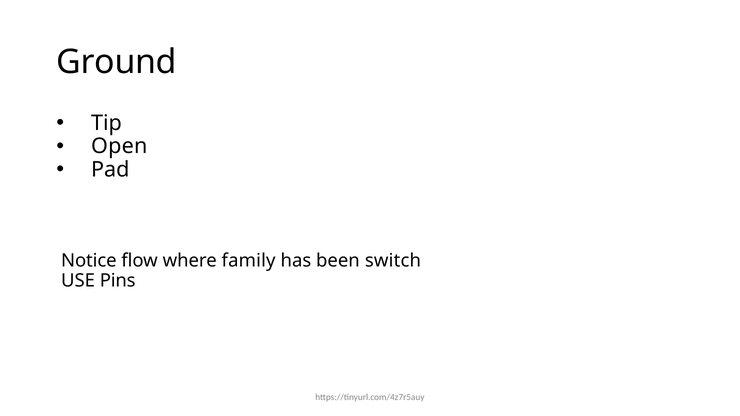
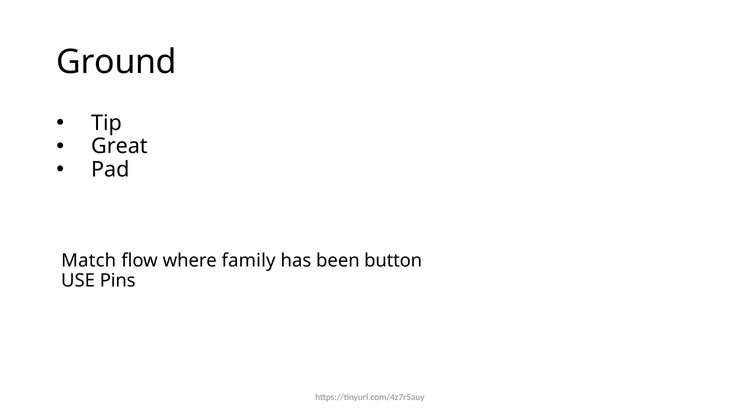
Open: Open -> Great
Notice: Notice -> Match
switch: switch -> button
